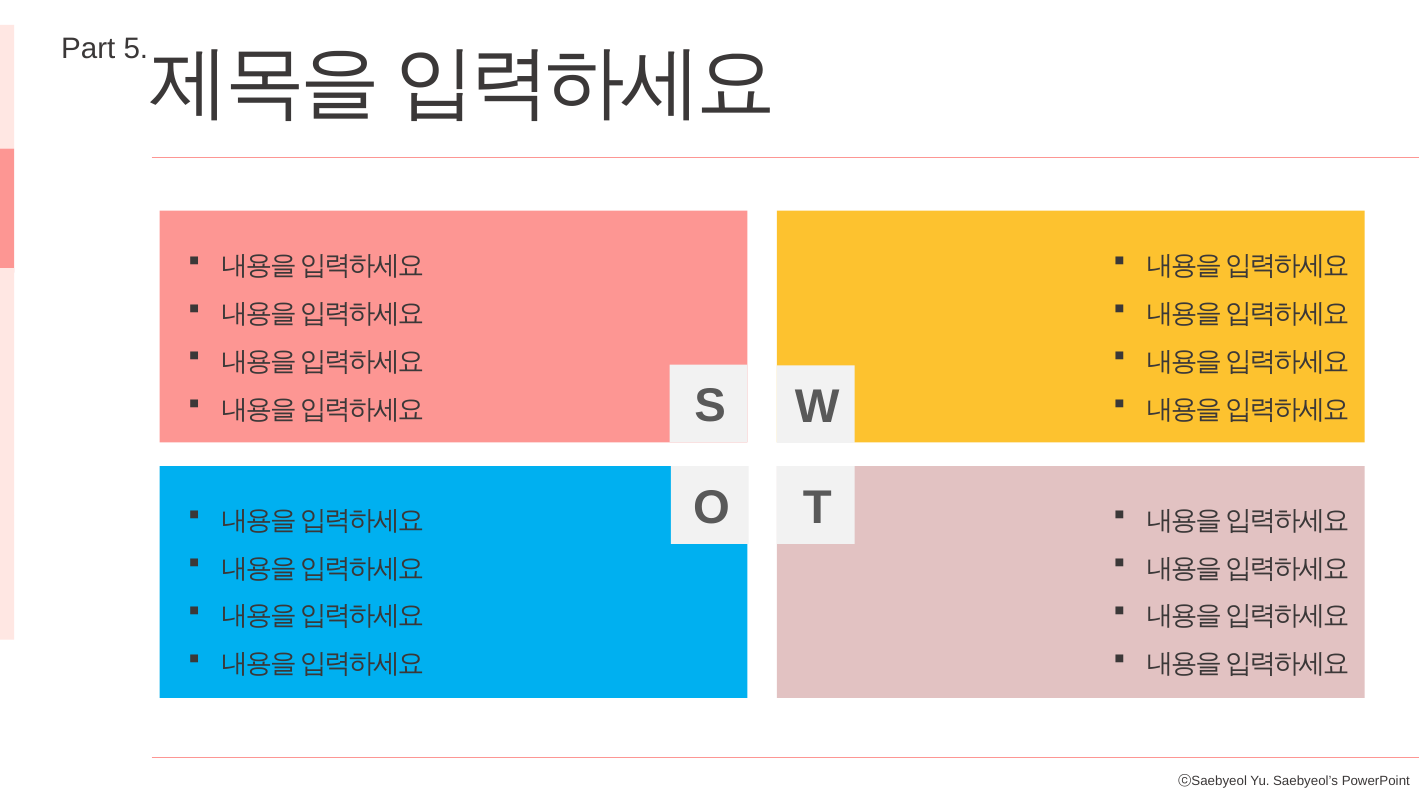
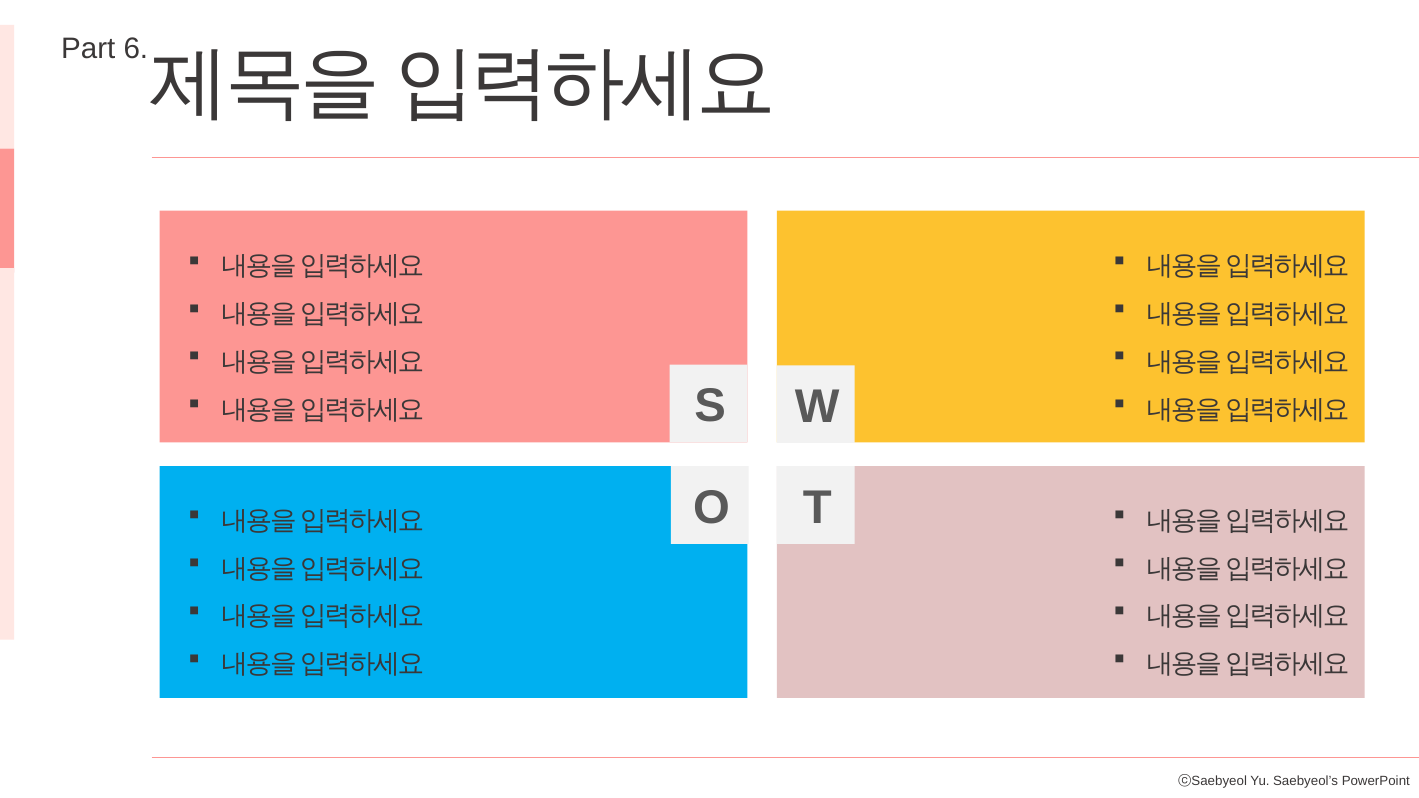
5: 5 -> 6
